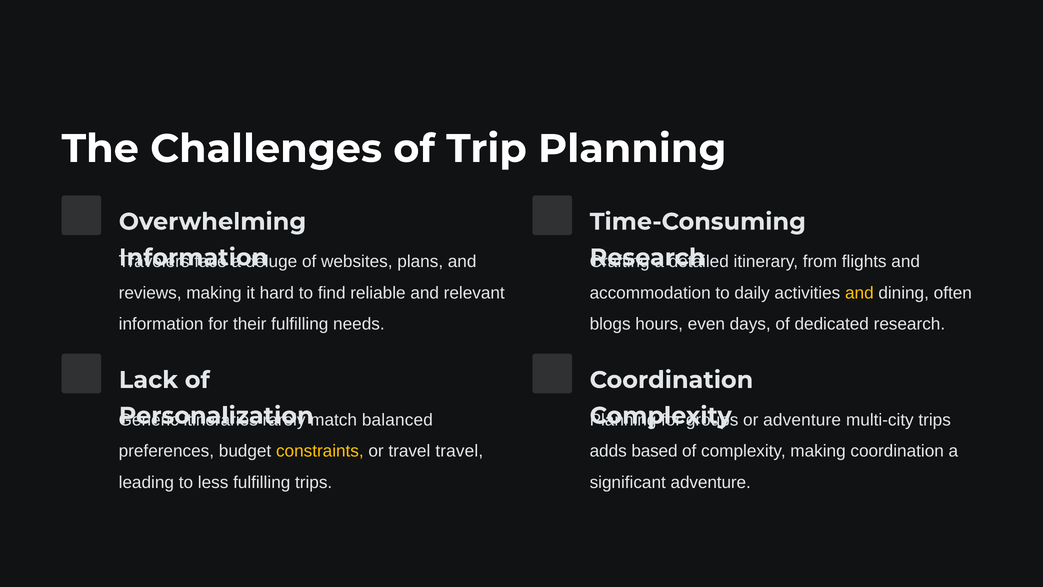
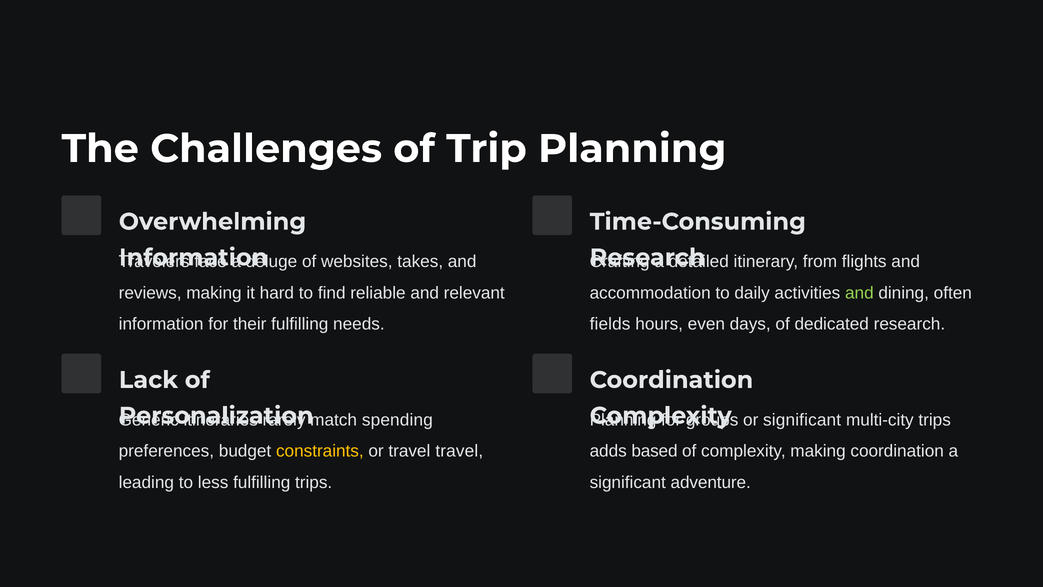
plans: plans -> takes
and at (859, 293) colour: yellow -> light green
blogs: blogs -> fields
balanced: balanced -> spending
or adventure: adventure -> significant
